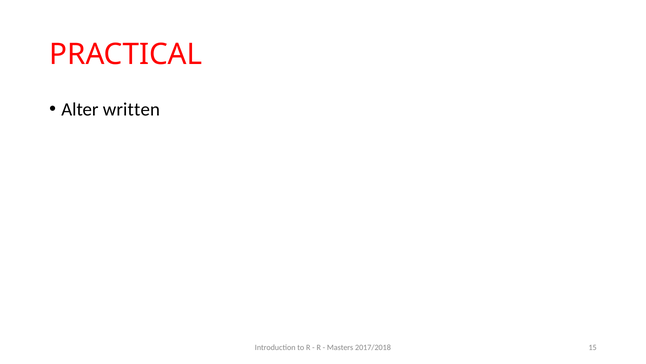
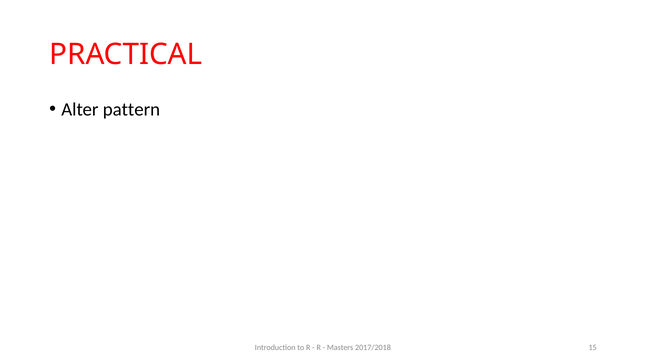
written: written -> pattern
